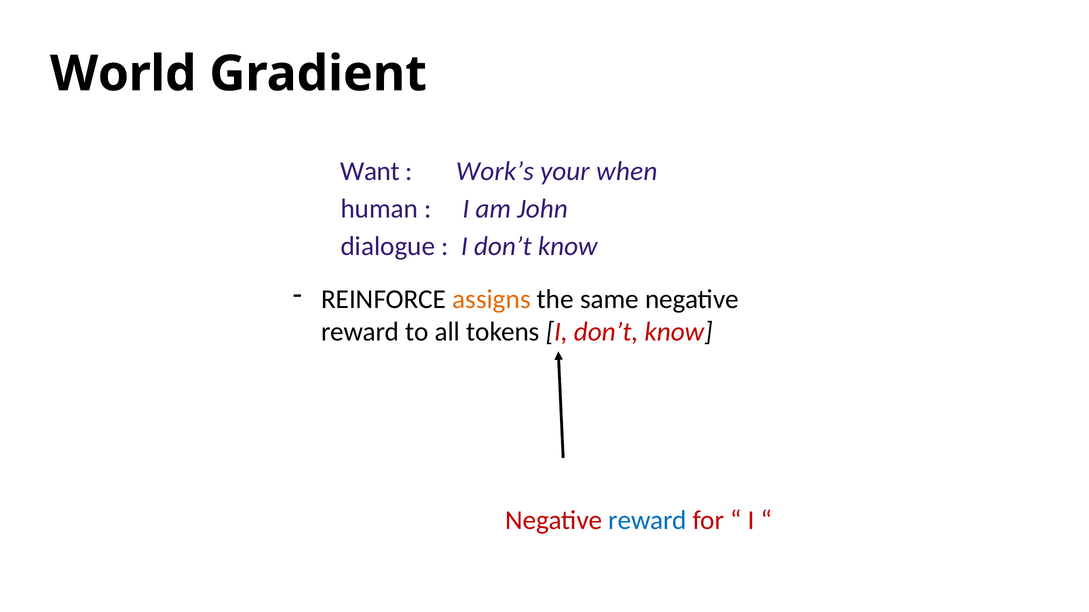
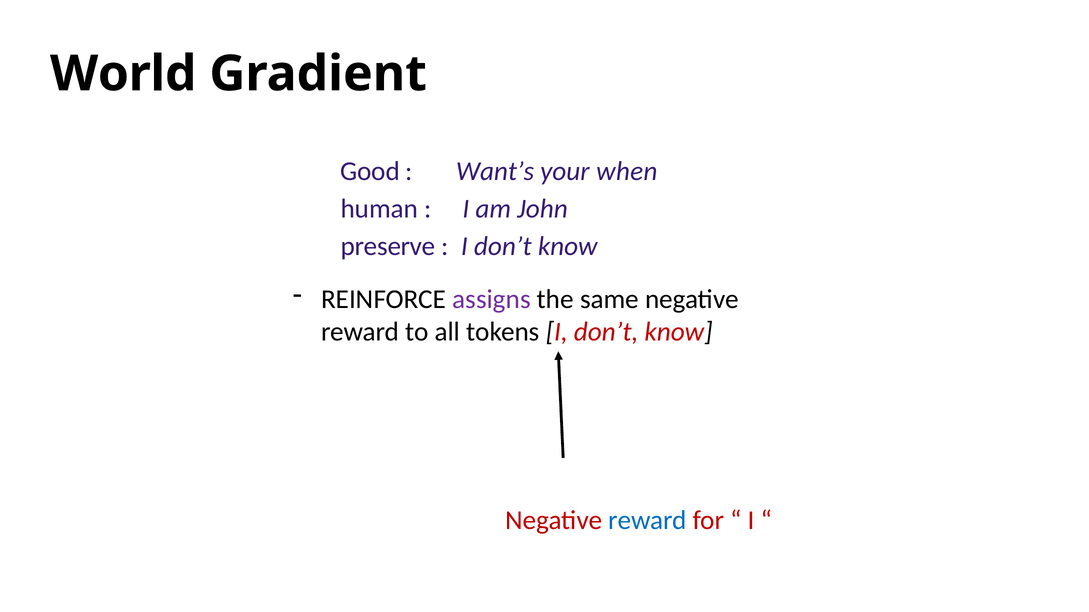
Want: Want -> Good
Work’s: Work’s -> Want’s
dialogue: dialogue -> preserve
assigns colour: orange -> purple
